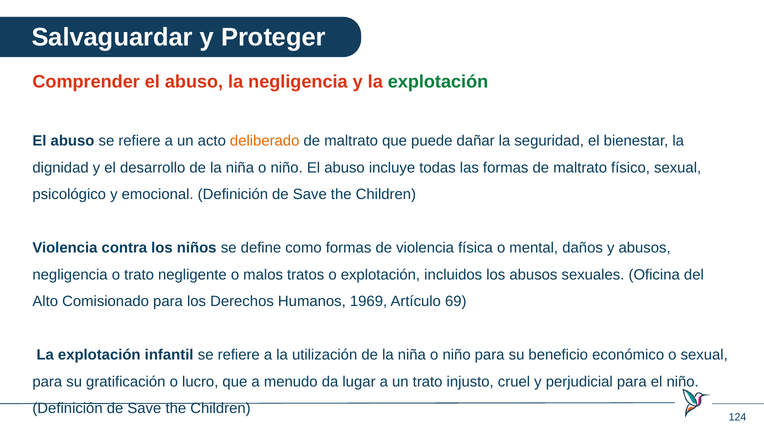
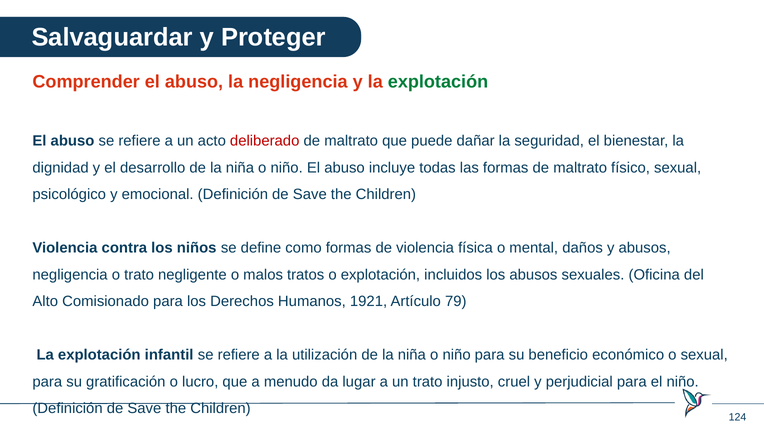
deliberado colour: orange -> red
1969: 1969 -> 1921
69: 69 -> 79
